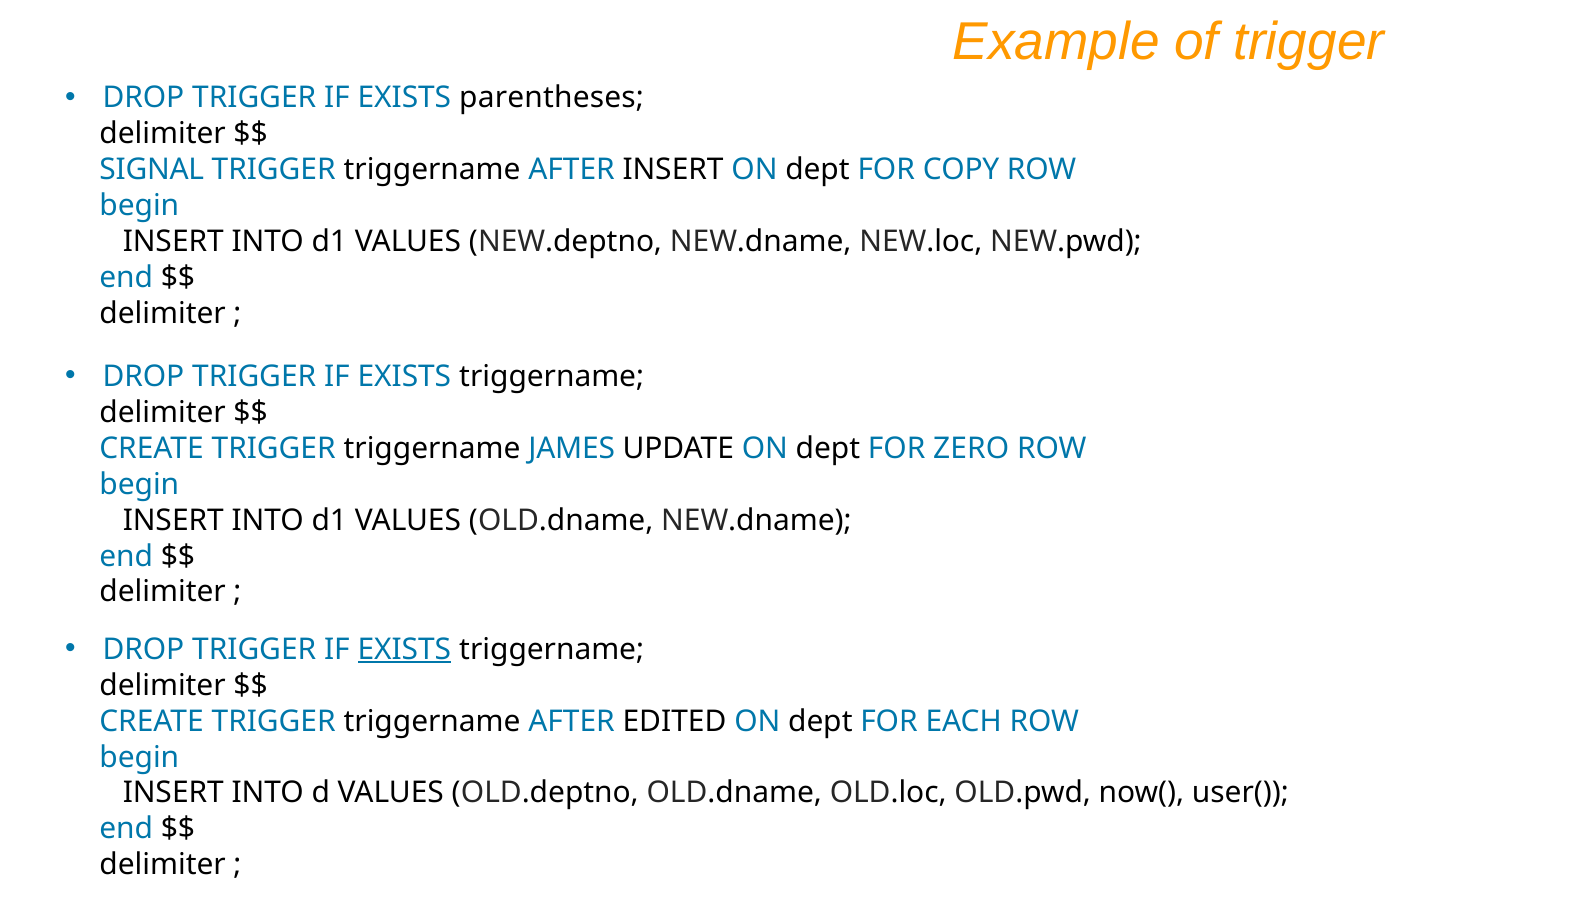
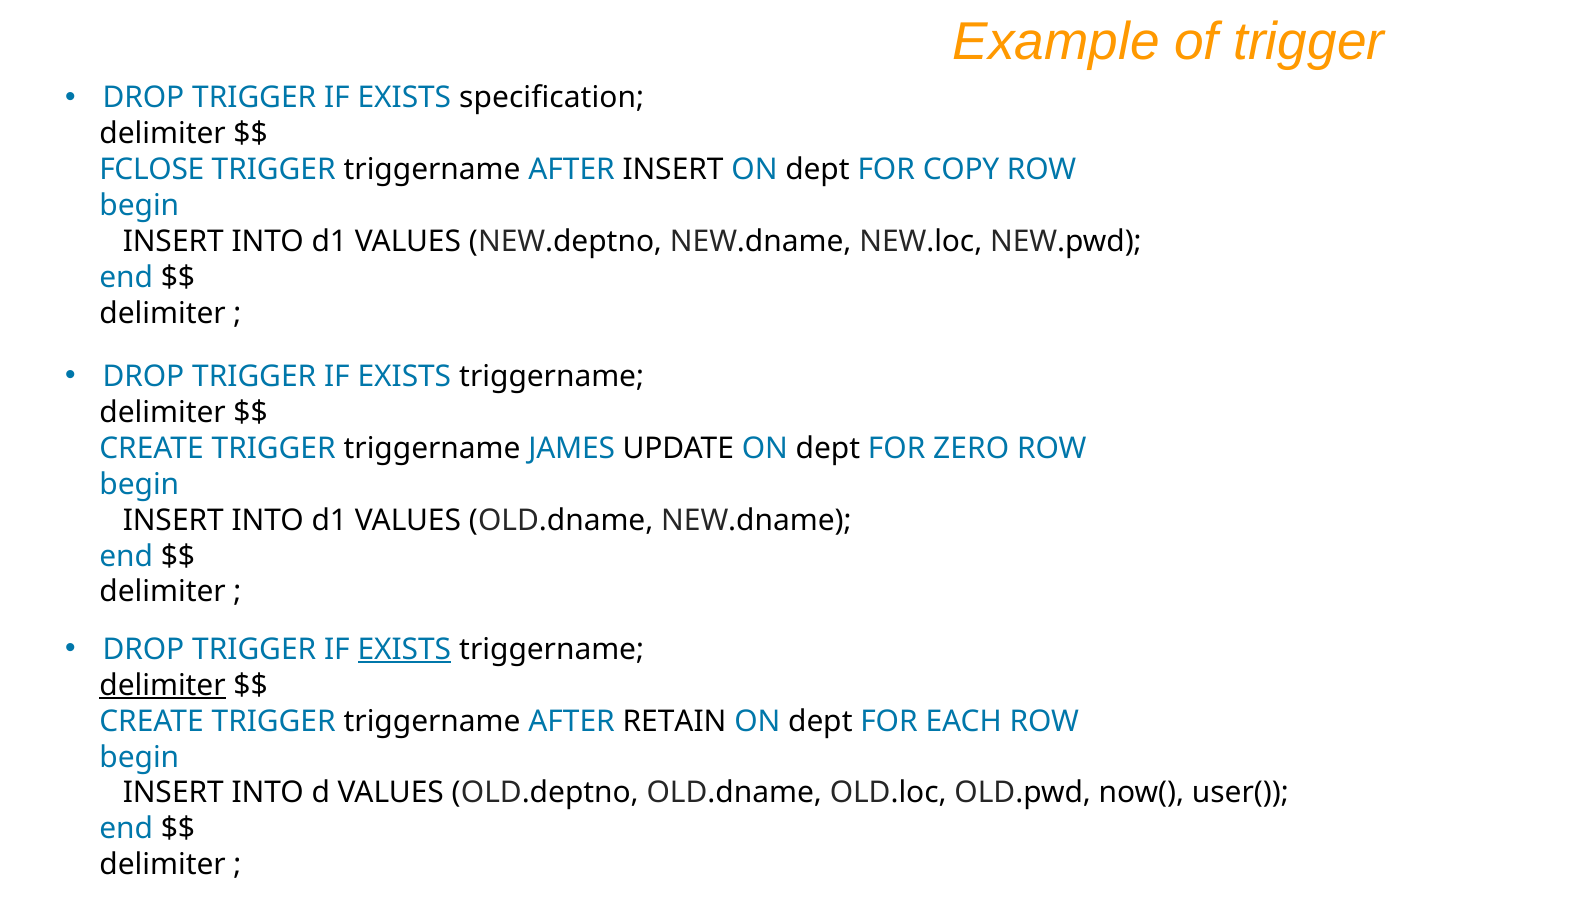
parentheses: parentheses -> specification
SIGNAL: SIGNAL -> FCLOSE
delimiter at (163, 685) underline: none -> present
EDITED: EDITED -> RETAIN
